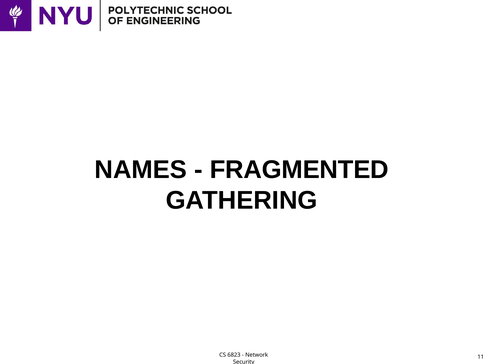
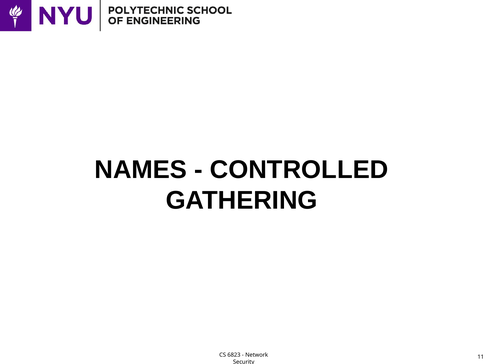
FRAGMENTED: FRAGMENTED -> CONTROLLED
